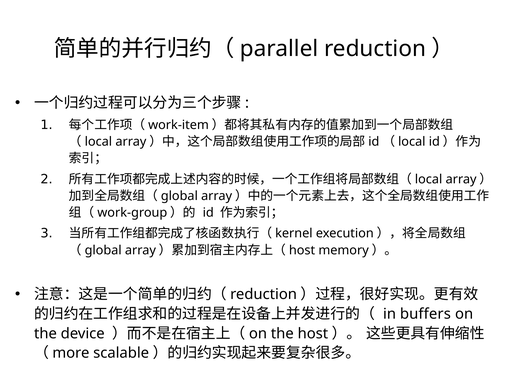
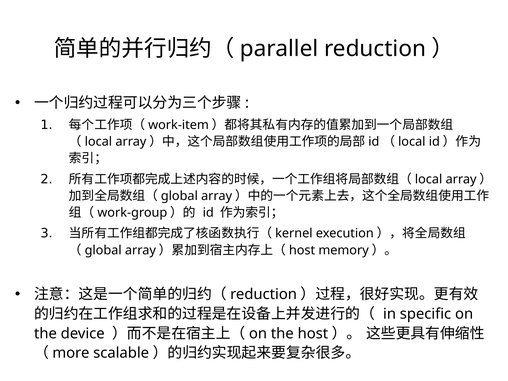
buffers: buffers -> specific
